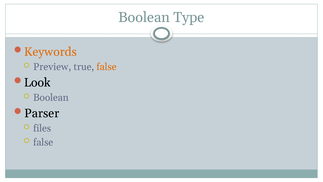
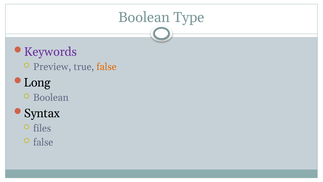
Keywords colour: orange -> purple
Look: Look -> Long
Parser: Parser -> Syntax
